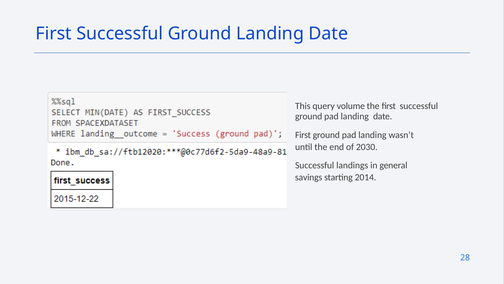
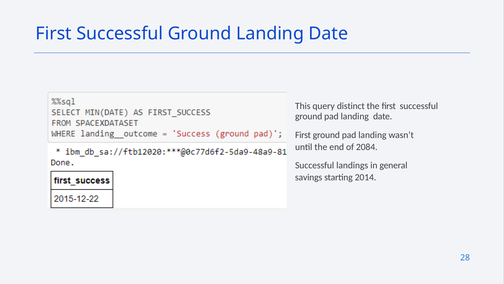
volume: volume -> distinct
2030: 2030 -> 2084
